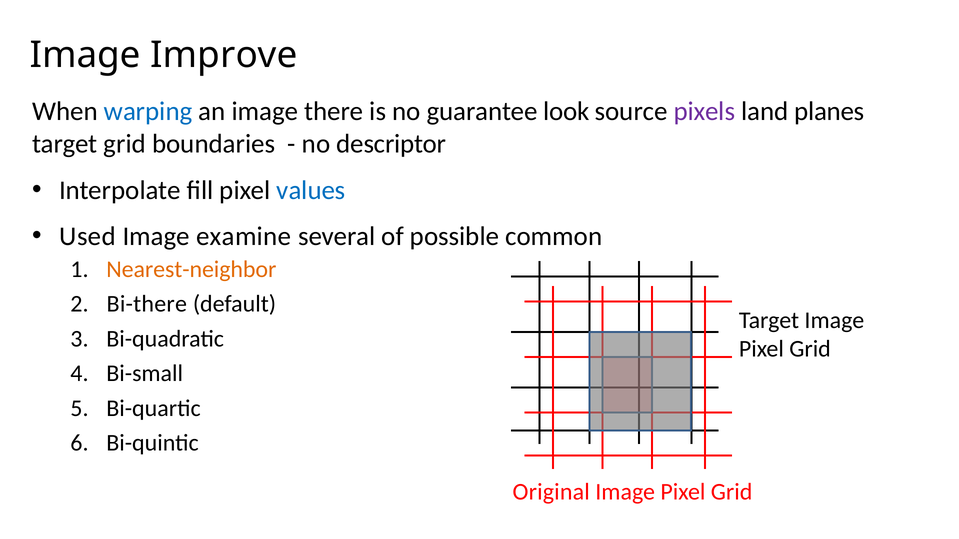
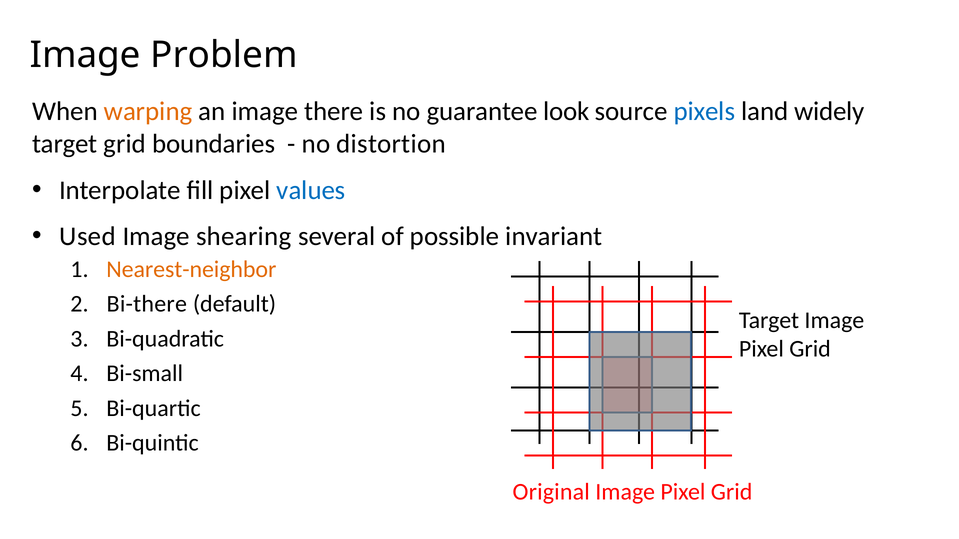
Improve: Improve -> Problem
warping colour: blue -> orange
pixels colour: purple -> blue
planes: planes -> widely
descriptor: descriptor -> distortion
examine: examine -> shearing
common: common -> invariant
